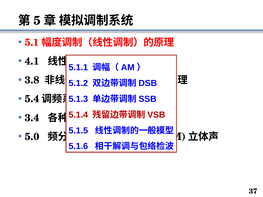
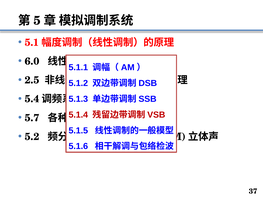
4.1: 4.1 -> 6.0
3.8: 3.8 -> 2.5
3.4: 3.4 -> 5.7
5.0: 5.0 -> 5.2
